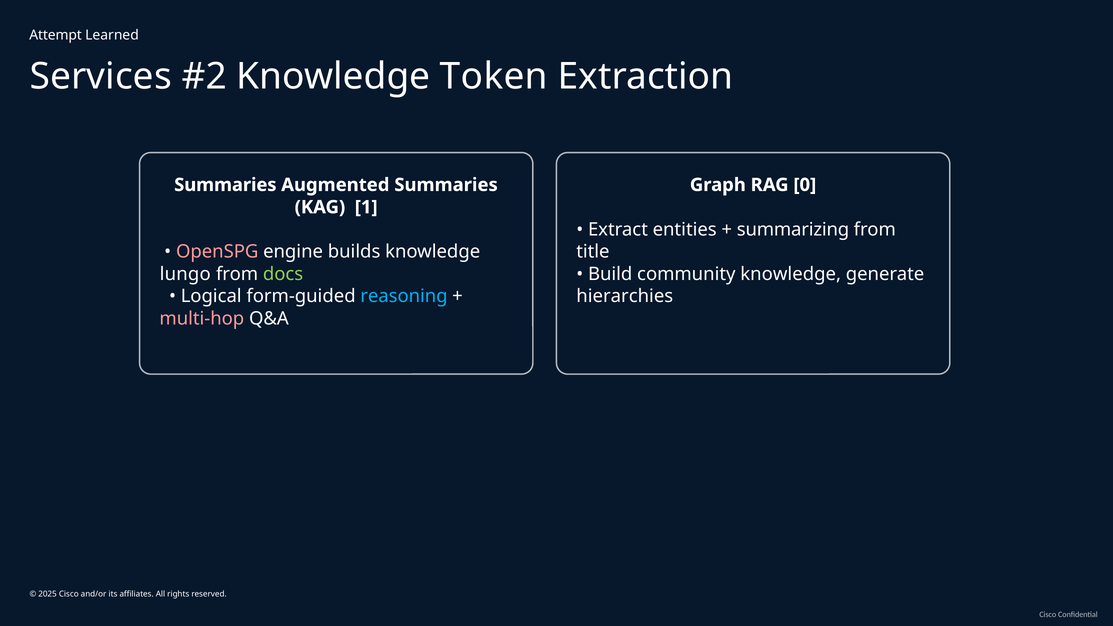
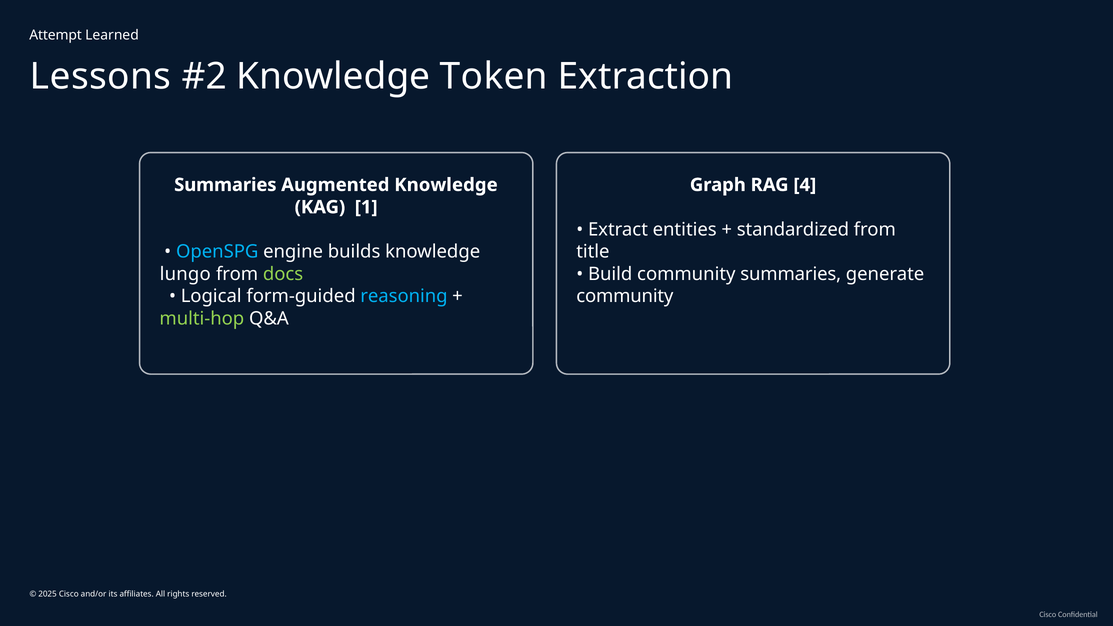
Services: Services -> Lessons
Augmented Summaries: Summaries -> Knowledge
0: 0 -> 4
summarizing: summarizing -> standardized
OpenSPG colour: pink -> light blue
community knowledge: knowledge -> summaries
hierarchies at (625, 296): hierarchies -> community
multi-hop colour: pink -> light green
